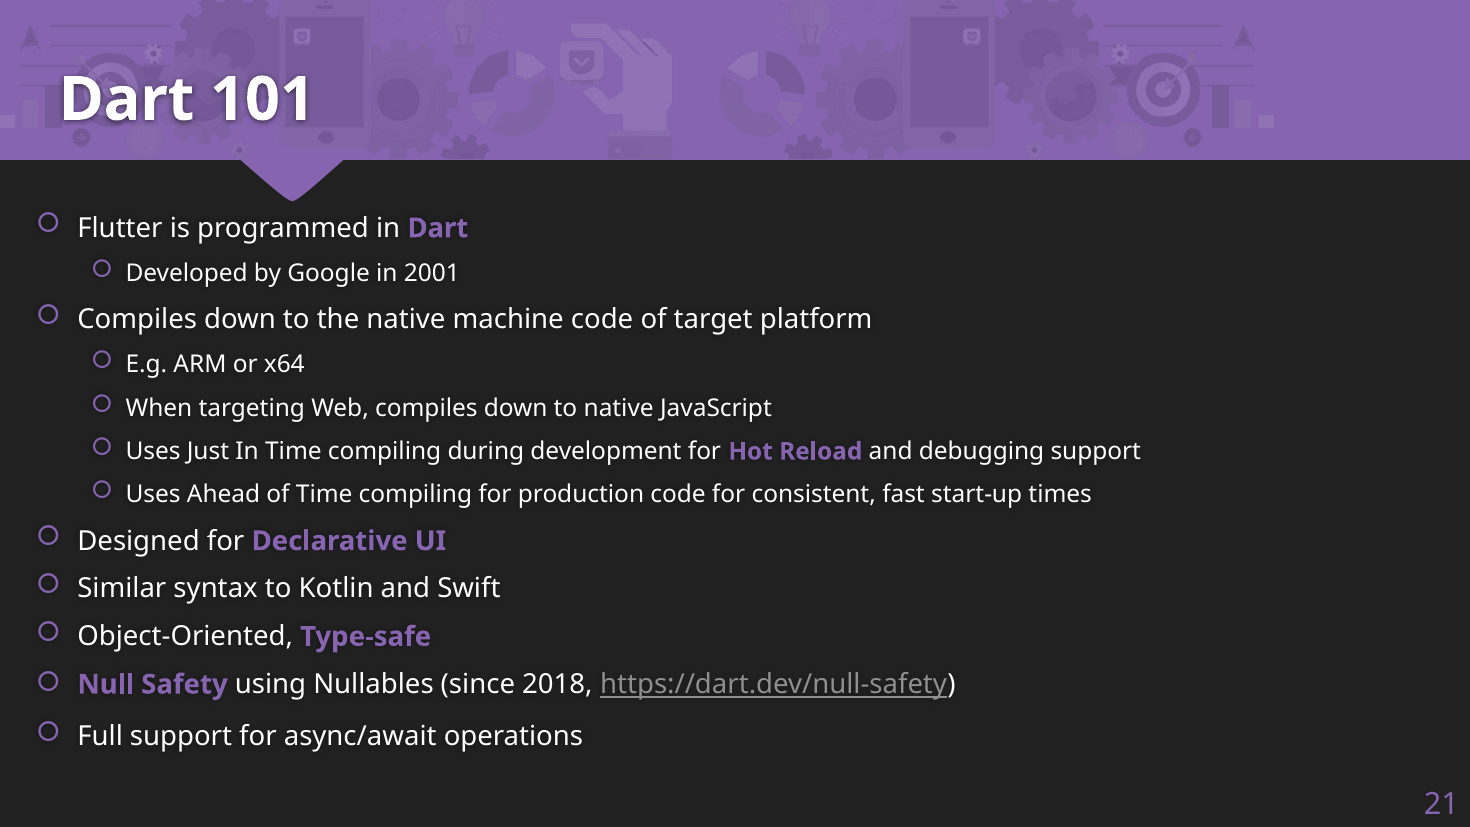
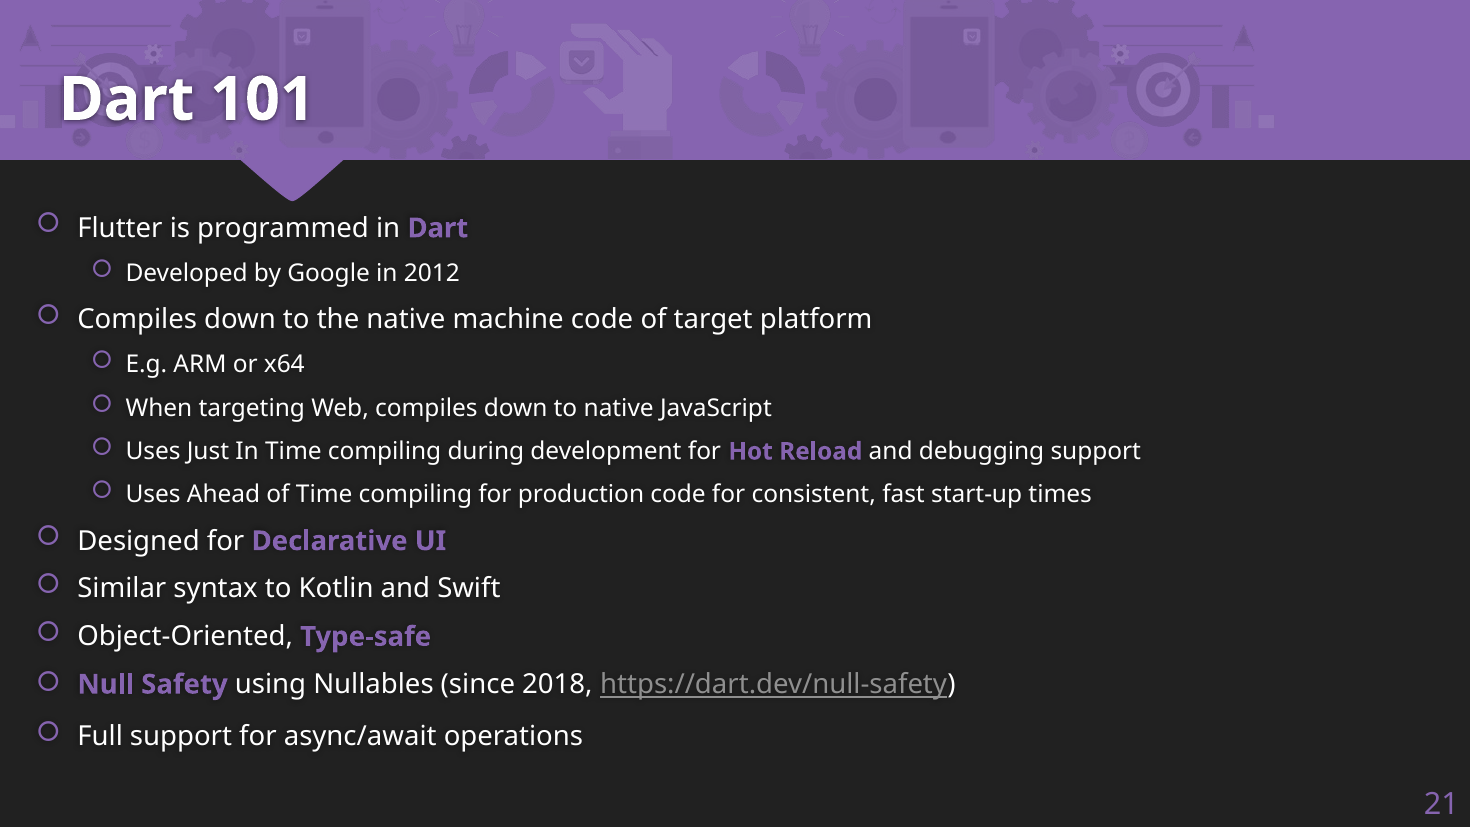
2001: 2001 -> 2012
